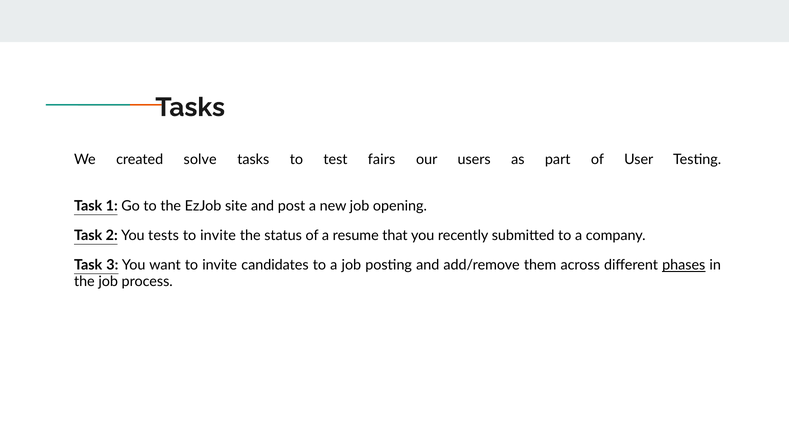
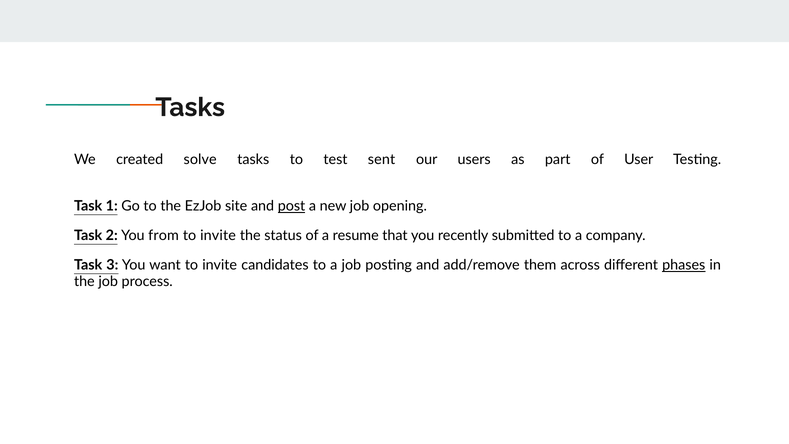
fairs: fairs -> sent
post underline: none -> present
tests: tests -> from
